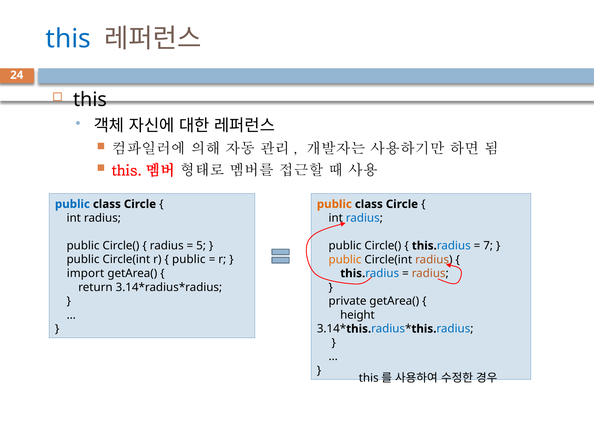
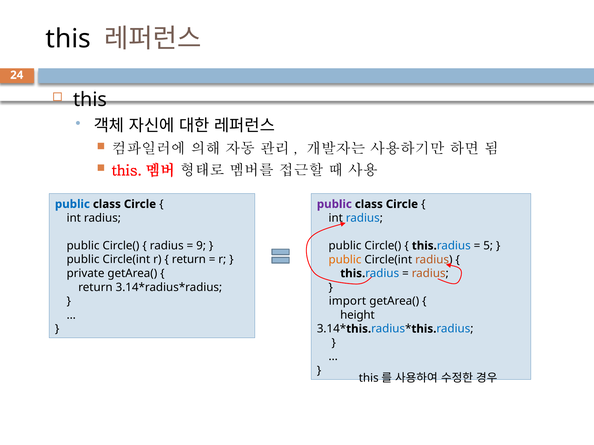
this at (68, 39) colour: blue -> black
public at (334, 204) colour: orange -> purple
5: 5 -> 9
7: 7 -> 5
public at (189, 260): public -> return
import: import -> private
private: private -> import
